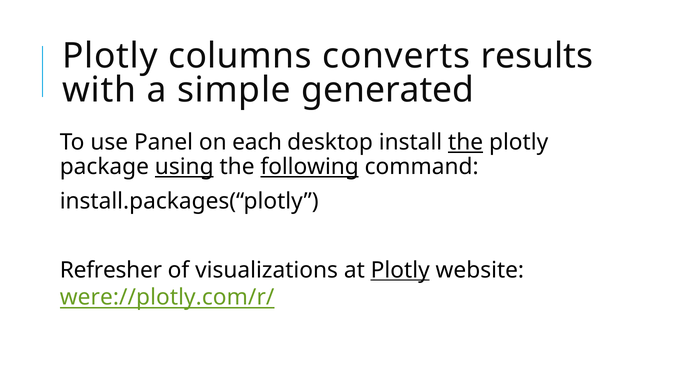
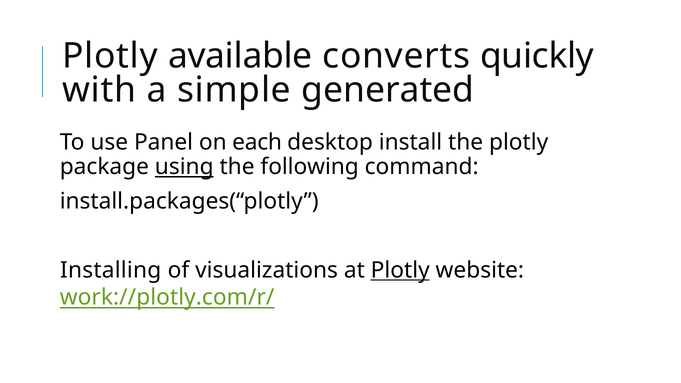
columns: columns -> available
results: results -> quickly
the at (466, 142) underline: present -> none
following underline: present -> none
Refresher: Refresher -> Installing
were://plotly.com/r/: were://plotly.com/r/ -> work://plotly.com/r/
